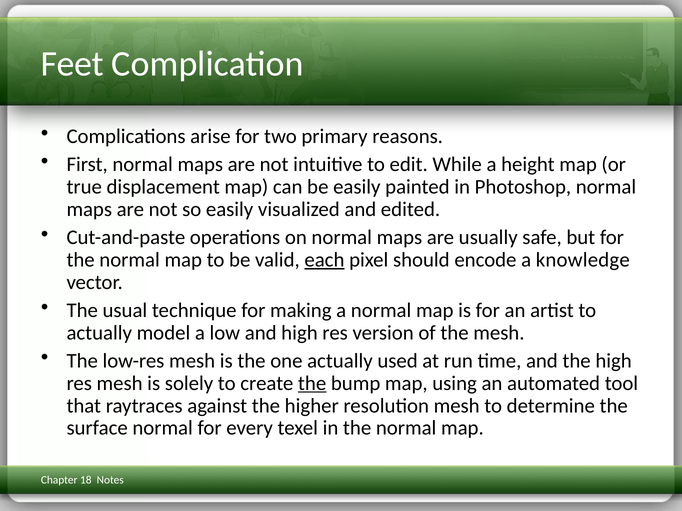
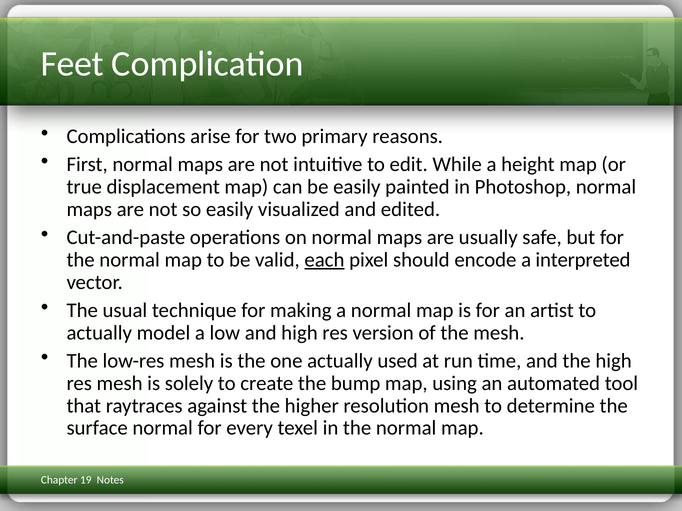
knowledge: knowledge -> interpreted
the at (312, 384) underline: present -> none
18: 18 -> 19
